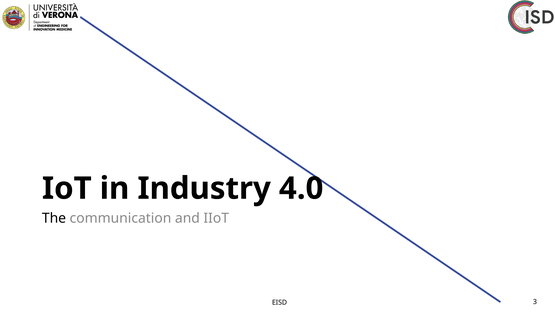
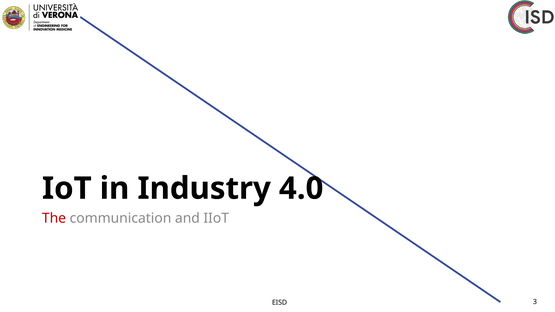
The colour: black -> red
